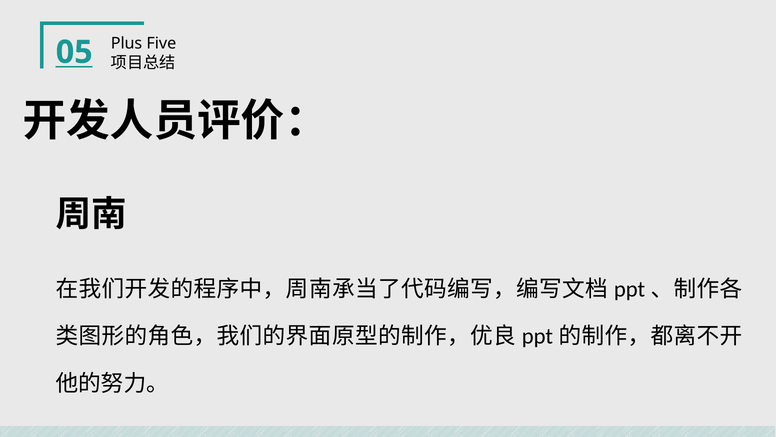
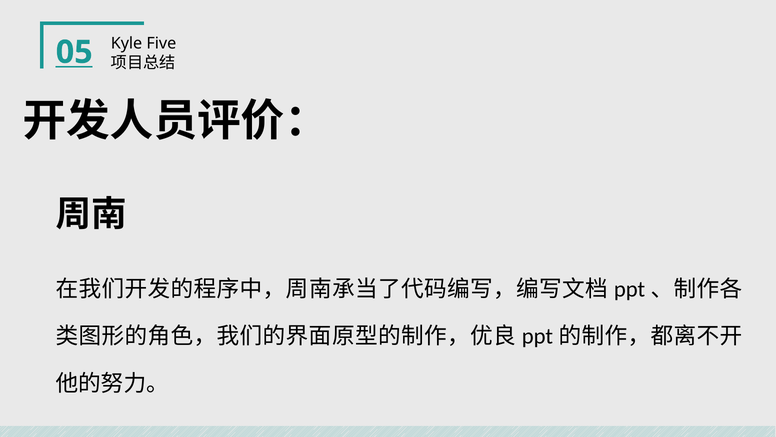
Plus: Plus -> Kyle
